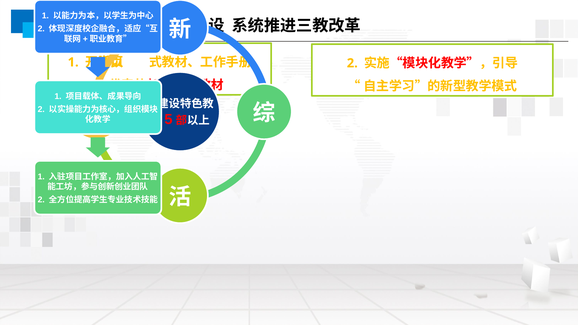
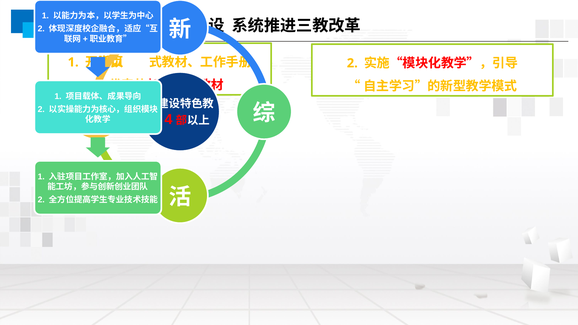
5: 5 -> 4
